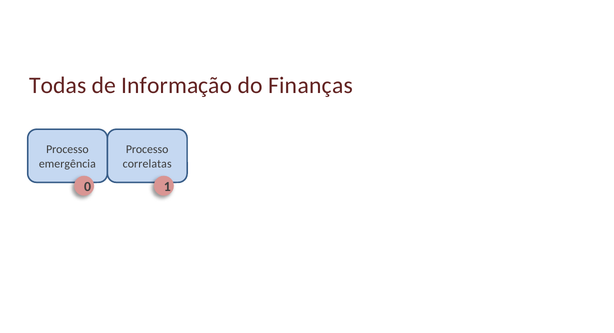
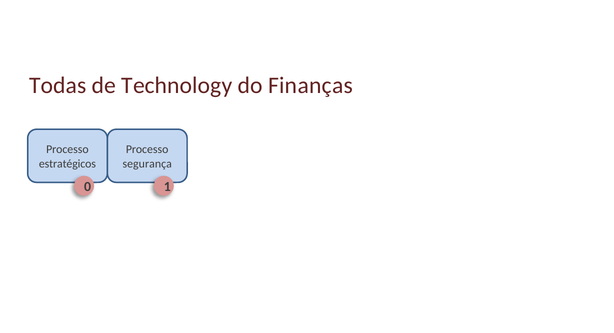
Informação: Informação -> Technology
emergência: emergência -> estratégicos
correlatas: correlatas -> segurança
